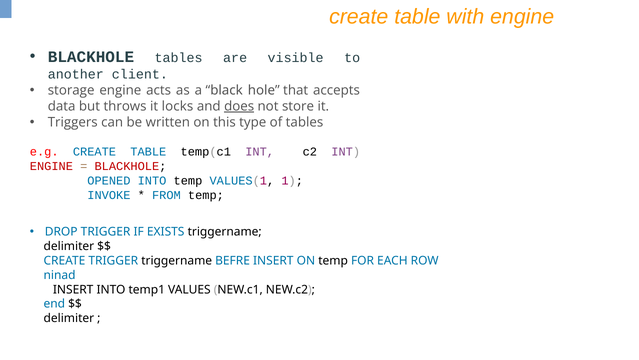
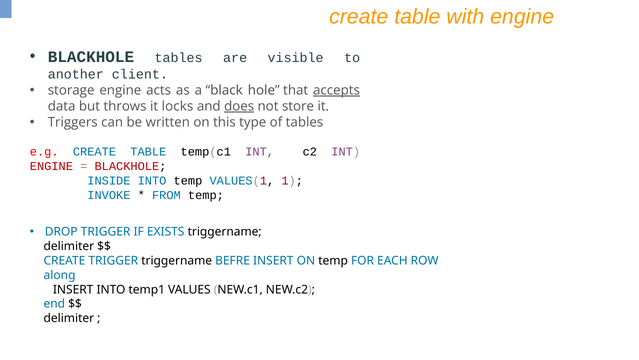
accepts underline: none -> present
OPENED: OPENED -> INSIDE
ninad: ninad -> along
